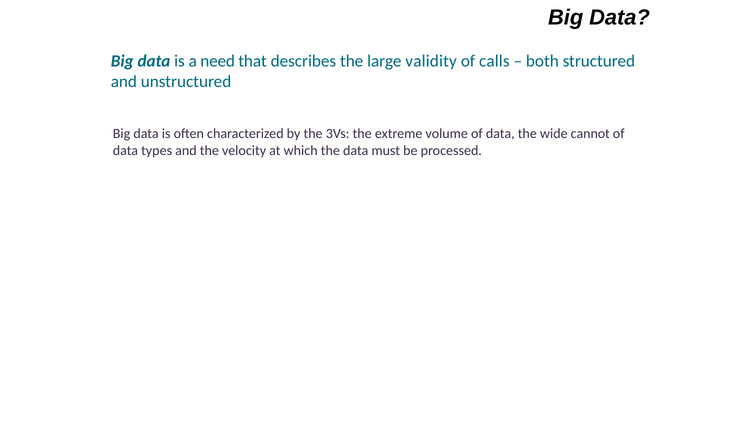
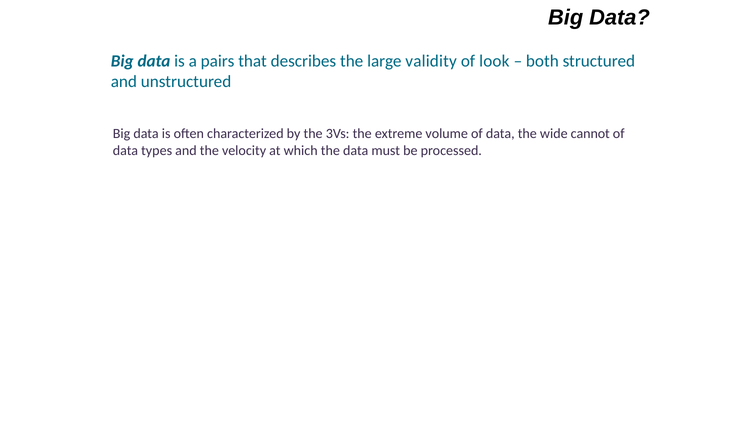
need: need -> pairs
calls: calls -> look
